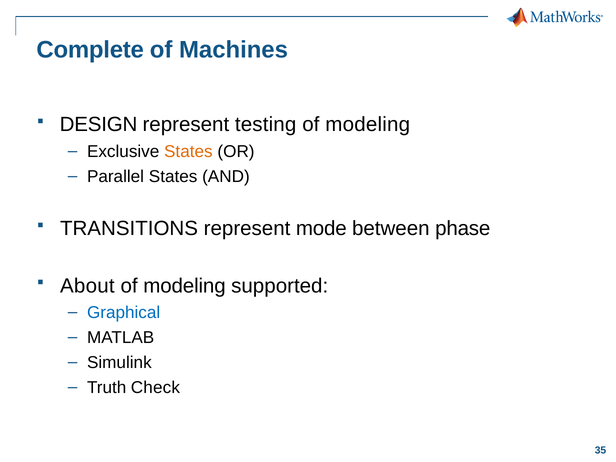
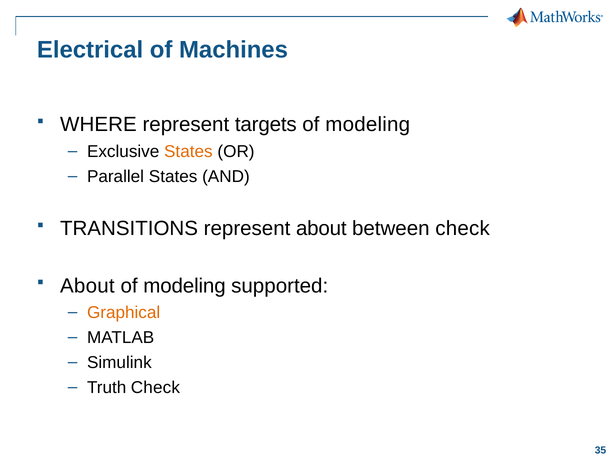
Complete: Complete -> Electrical
DESIGN: DESIGN -> WHERE
testing: testing -> targets
represent mode: mode -> about
between phase: phase -> check
Graphical colour: blue -> orange
